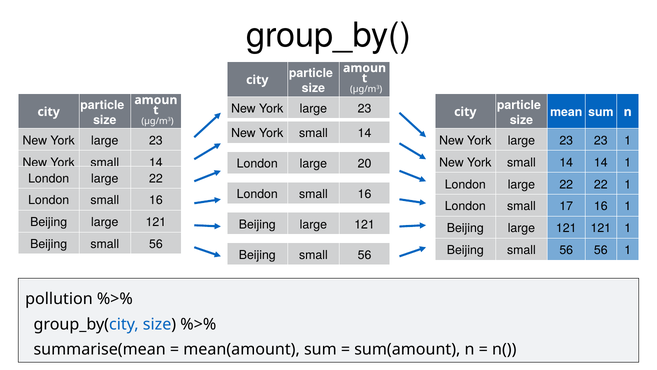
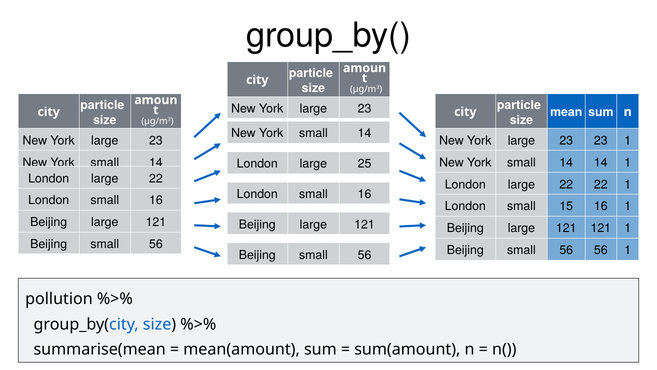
20: 20 -> 25
17: 17 -> 15
